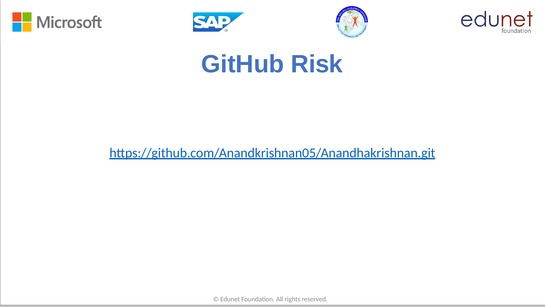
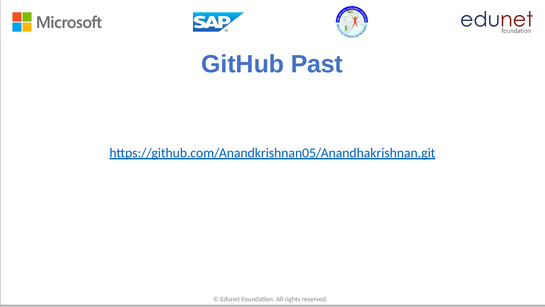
Risk: Risk -> Past
